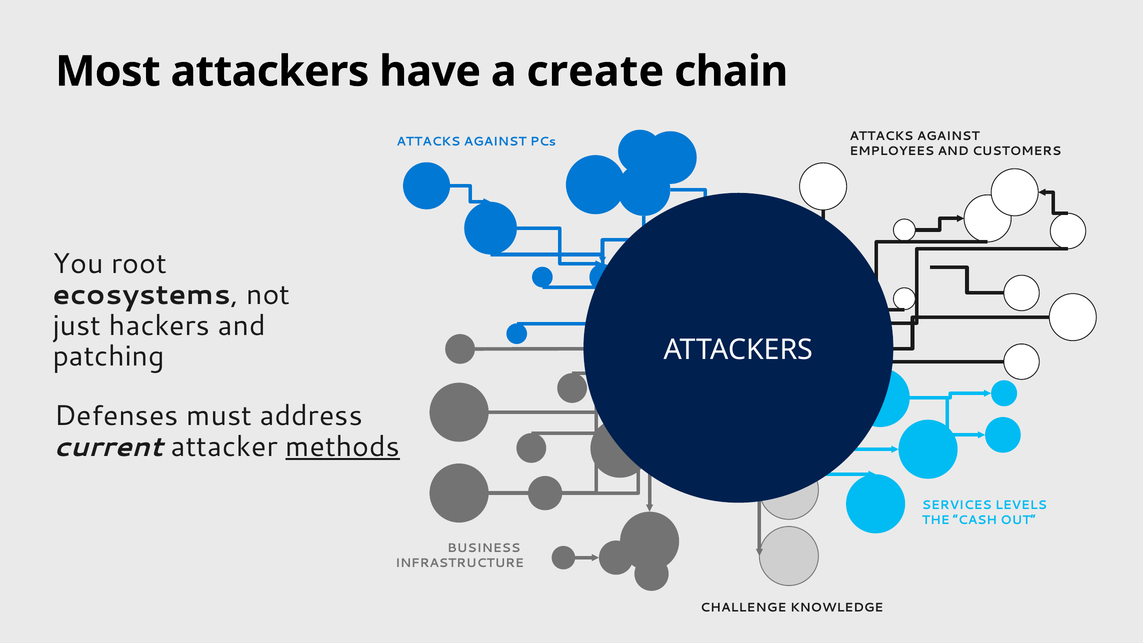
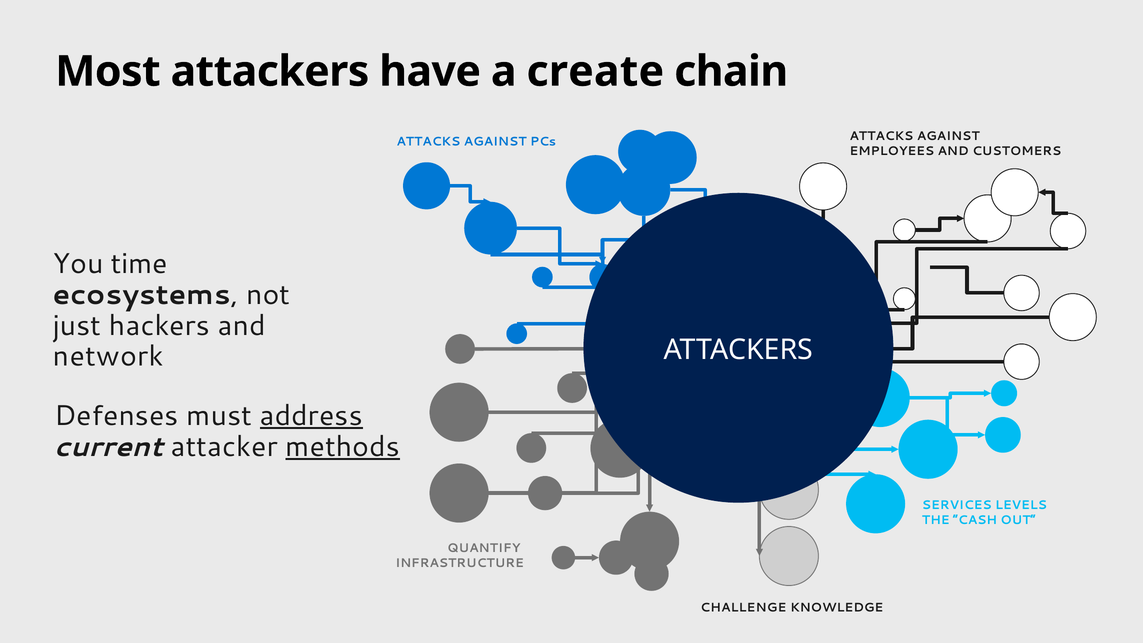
root: root -> time
patching: patching -> network
address underline: none -> present
BUSINESS: BUSINESS -> QUANTIFY
